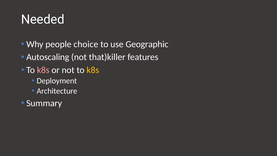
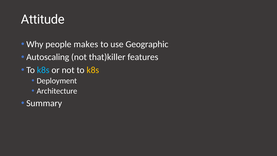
Needed: Needed -> Attitude
choice: choice -> makes
k8s at (43, 70) colour: pink -> light blue
